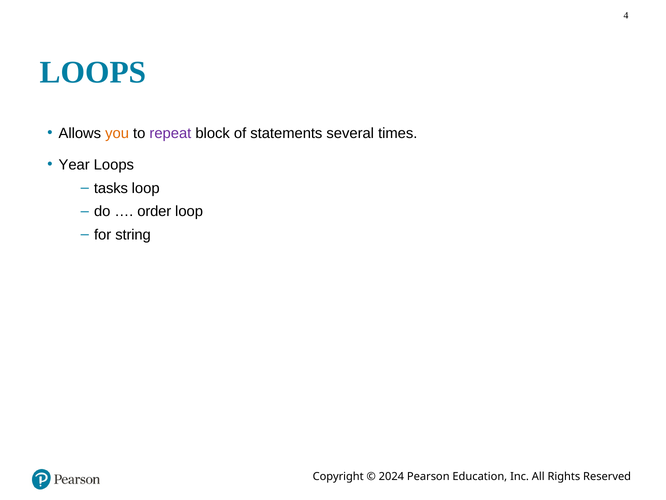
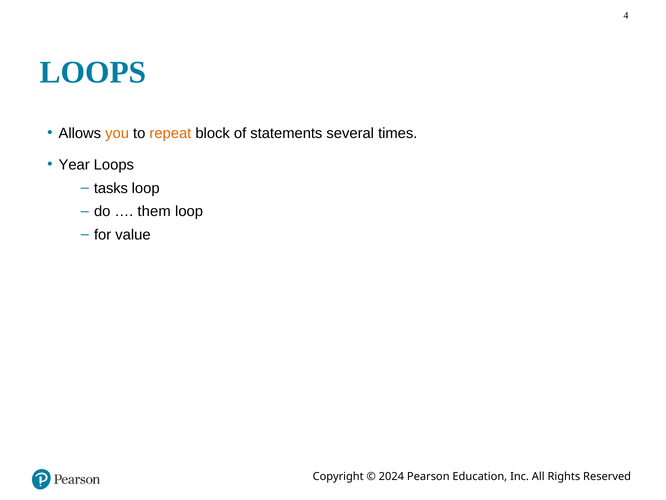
repeat colour: purple -> orange
order: order -> them
string: string -> value
